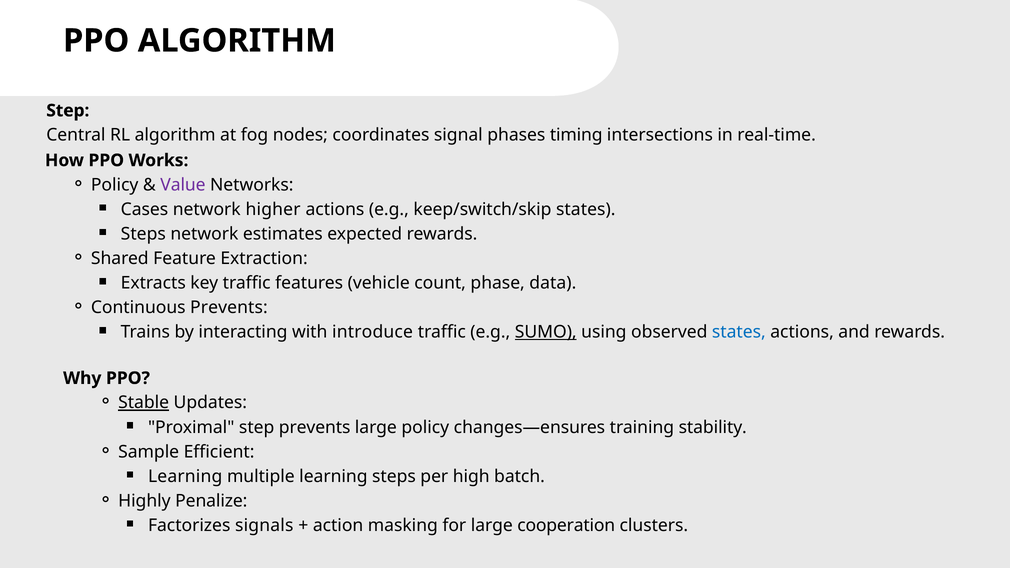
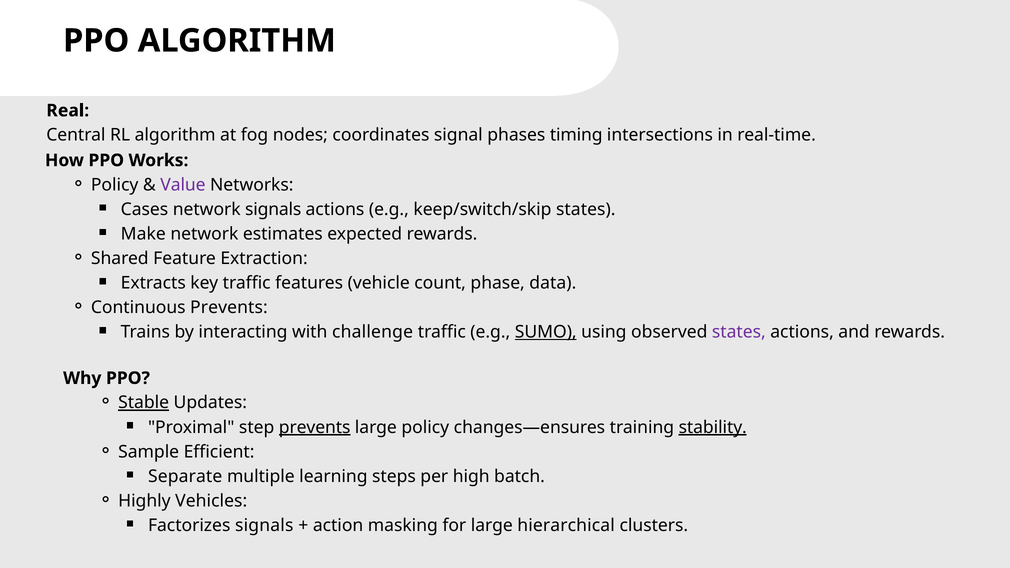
Step at (68, 111): Step -> Real
network higher: higher -> signals
Steps at (143, 234): Steps -> Make
introduce: introduce -> challenge
states at (739, 332) colour: blue -> purple
prevents at (315, 427) underline: none -> present
stability underline: none -> present
Learning at (185, 476): Learning -> Separate
Penalize: Penalize -> Vehicles
cooperation: cooperation -> hierarchical
